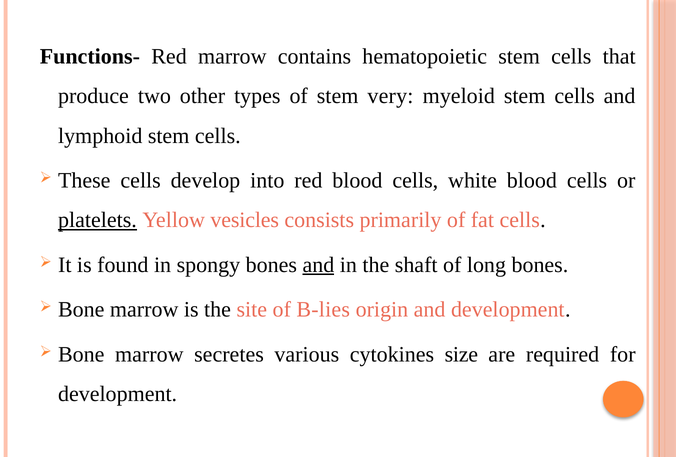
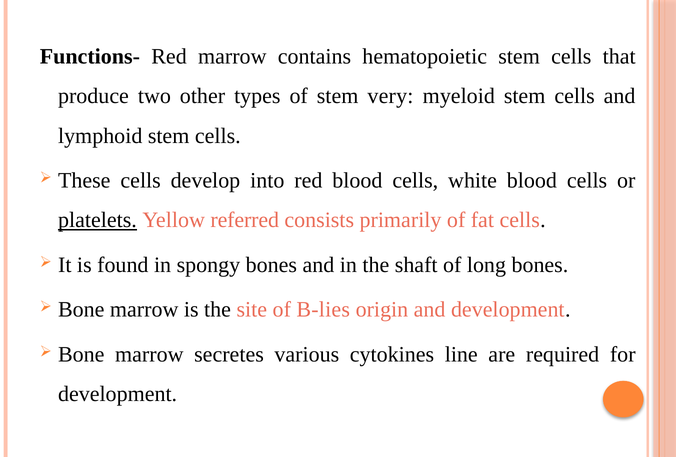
vesicles: vesicles -> referred
and at (318, 265) underline: present -> none
size: size -> line
